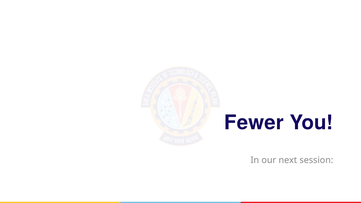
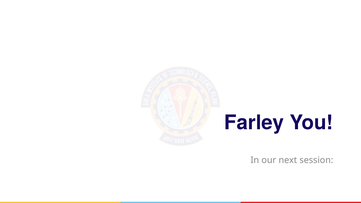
Fewer: Fewer -> Farley
